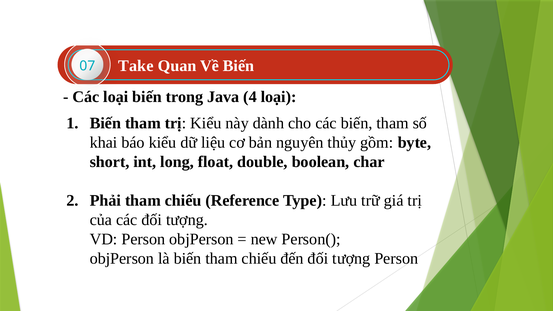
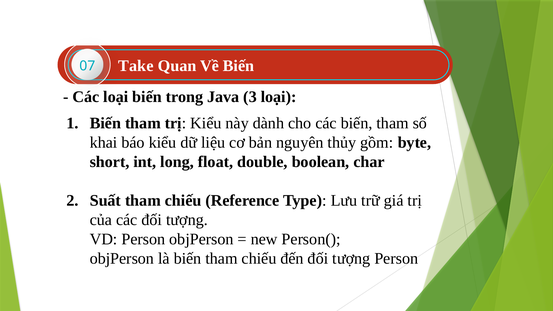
4: 4 -> 3
Phải: Phải -> Suất
